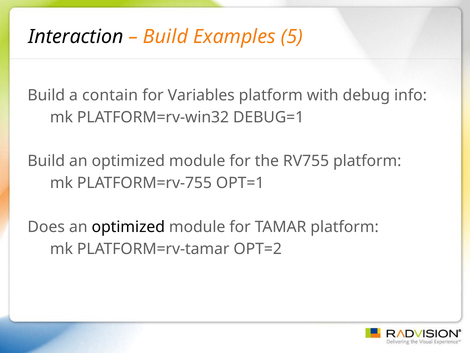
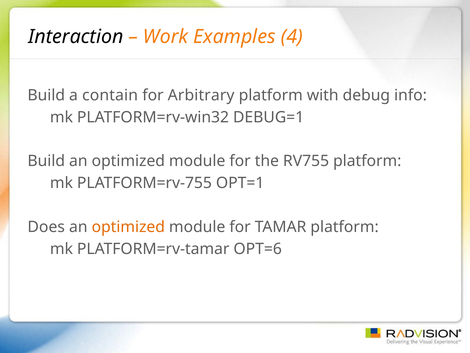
Build at (165, 37): Build -> Work
5: 5 -> 4
Variables: Variables -> Arbitrary
optimized at (128, 227) colour: black -> orange
OPT=2: OPT=2 -> OPT=6
